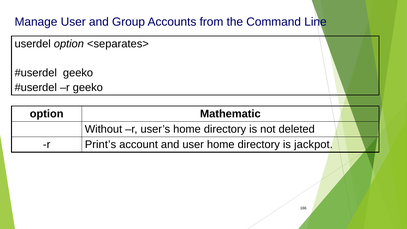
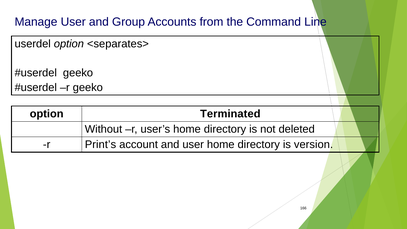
Mathematic: Mathematic -> Terminated
jackpot: jackpot -> version
